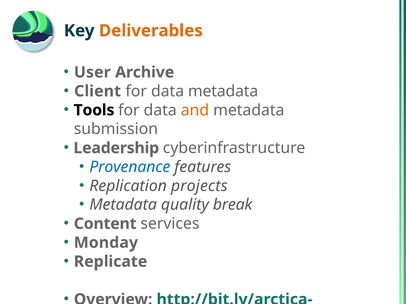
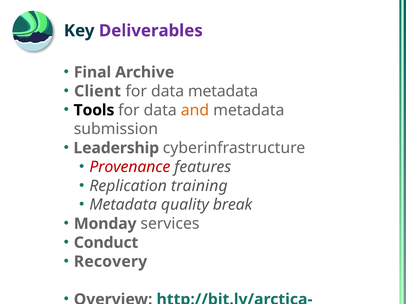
Deliverables colour: orange -> purple
User: User -> Final
Provenance colour: blue -> red
projects: projects -> training
Content: Content -> Monday
Monday: Monday -> Conduct
Replicate: Replicate -> Recovery
